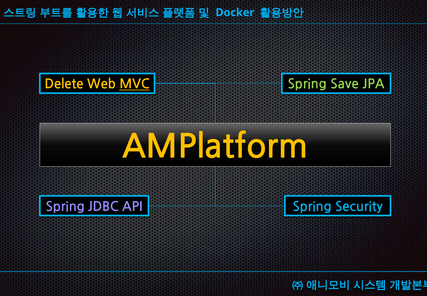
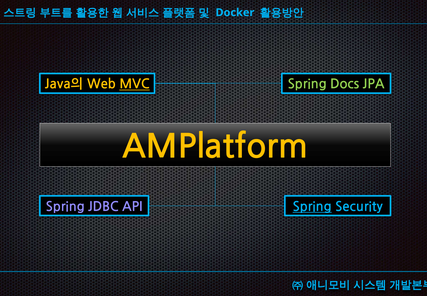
Delete: Delete -> Java의
Save: Save -> Docs
Spring at (312, 206) underline: none -> present
